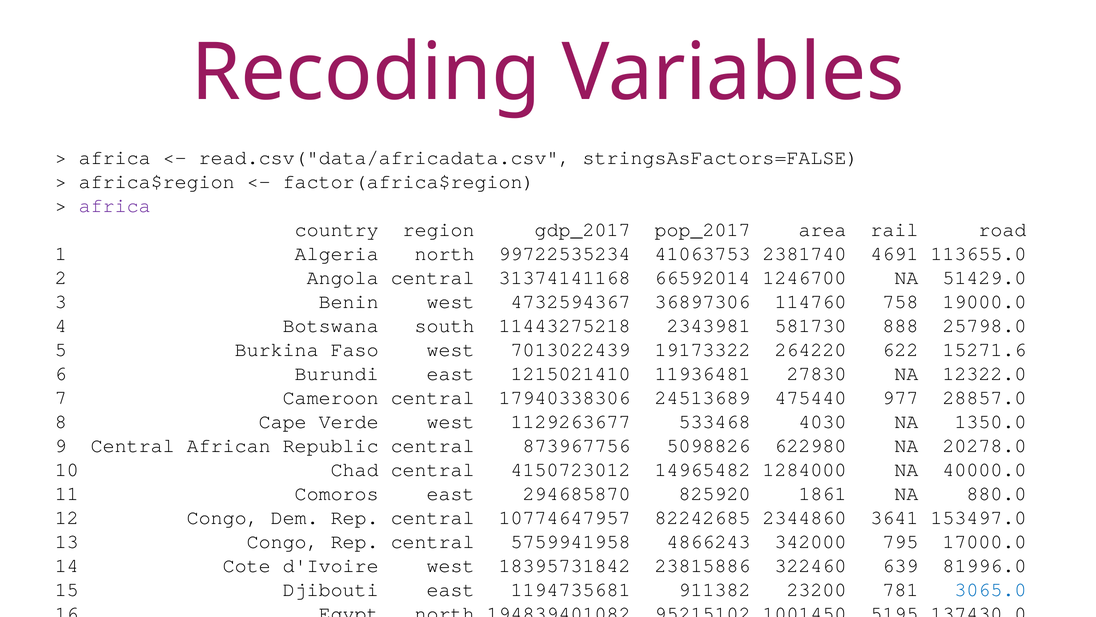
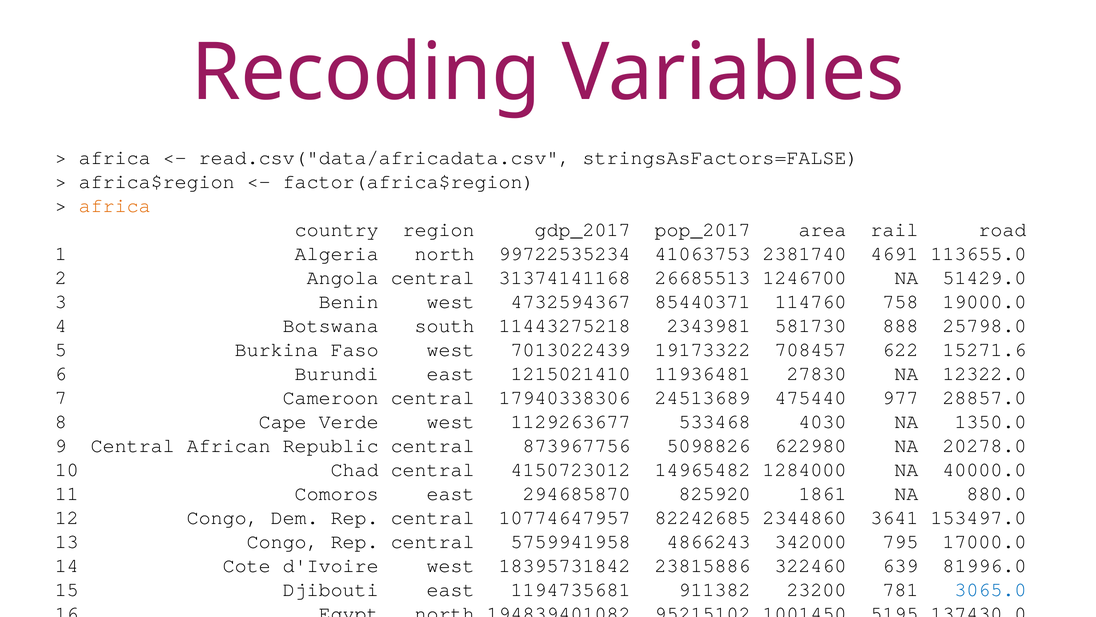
africa at (115, 205) colour: purple -> orange
66592014: 66592014 -> 26685513
36897306: 36897306 -> 85440371
264220: 264220 -> 708457
